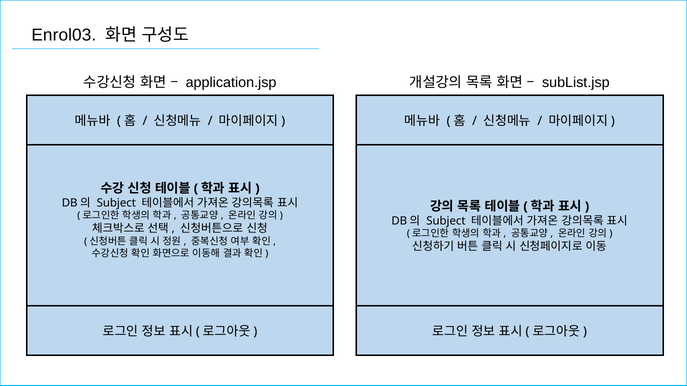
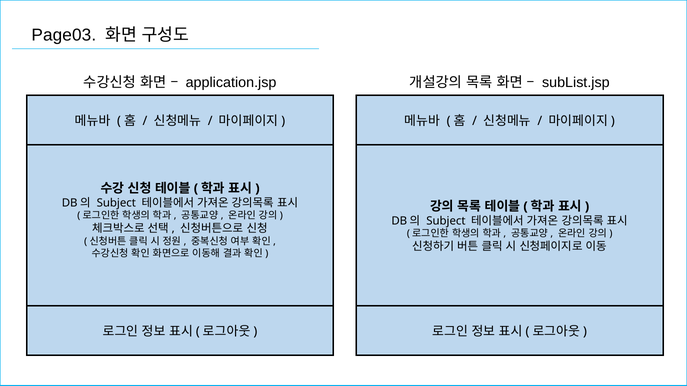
Enrol03: Enrol03 -> Page03
